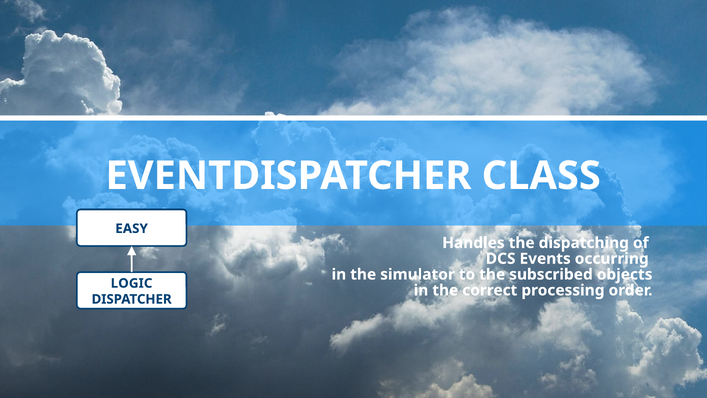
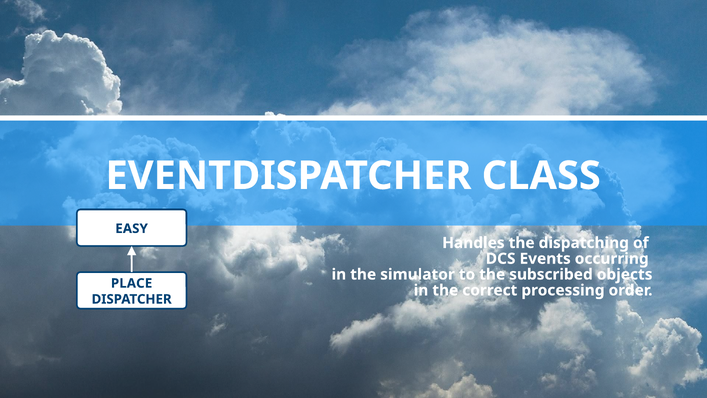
LOGIC: LOGIC -> PLACE
